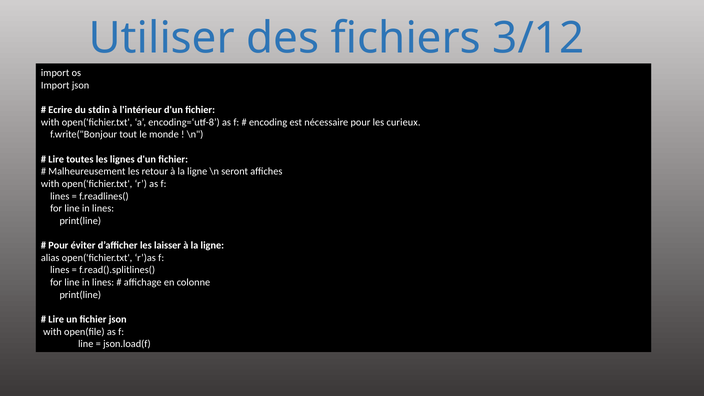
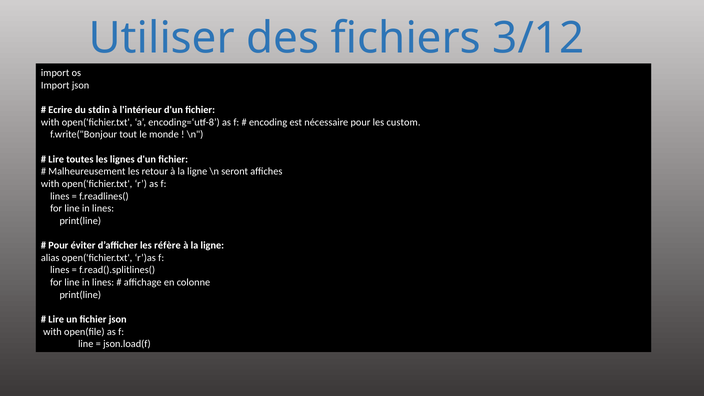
curieux: curieux -> custom
laisser: laisser -> réfère
